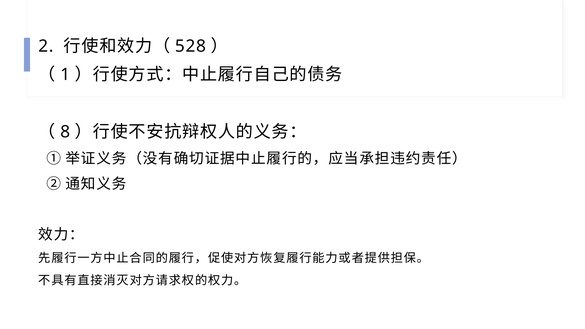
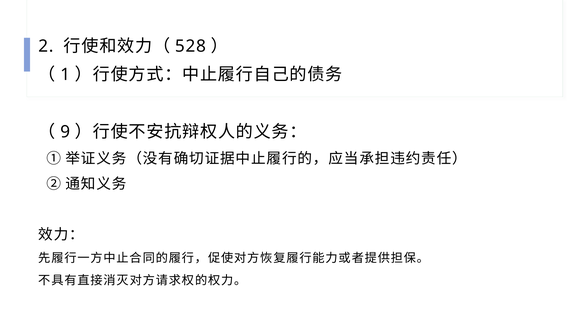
8: 8 -> 9
